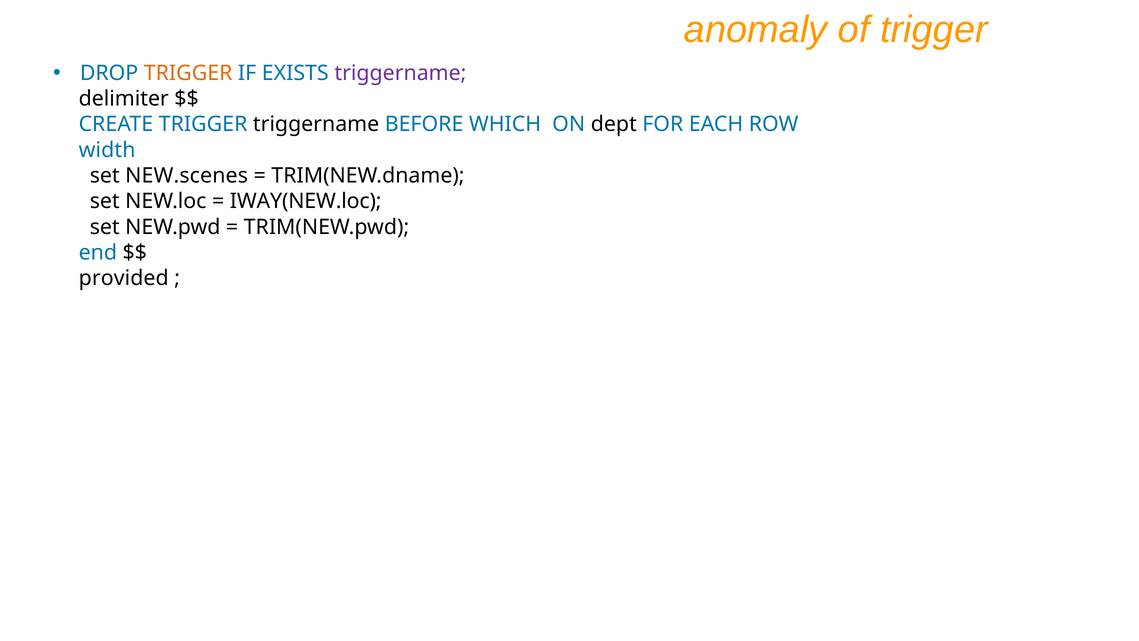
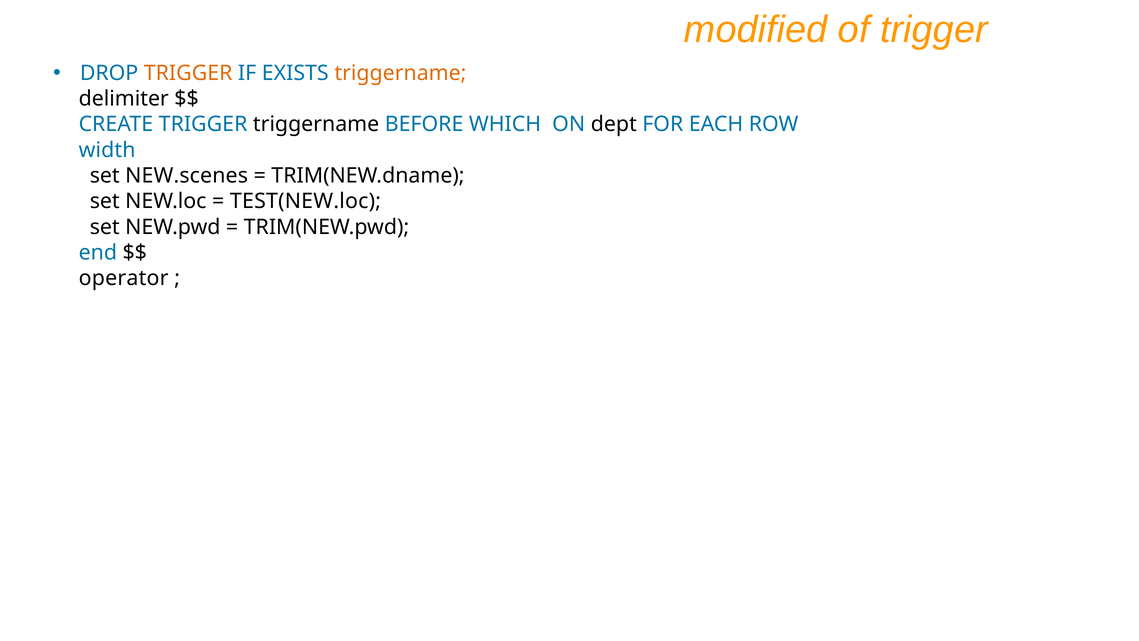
anomaly: anomaly -> modified
triggername at (400, 73) colour: purple -> orange
IWAY(NEW.loc: IWAY(NEW.loc -> TEST(NEW.loc
provided: provided -> operator
